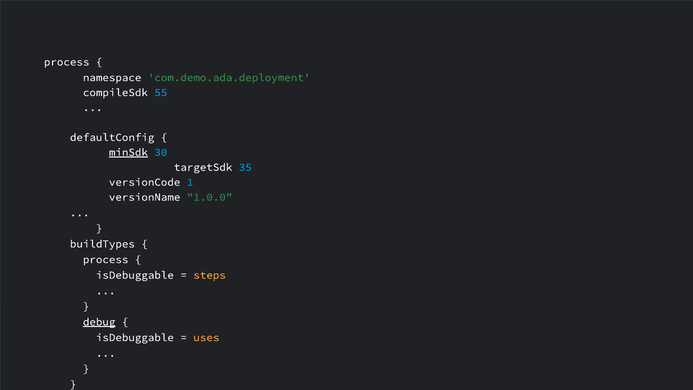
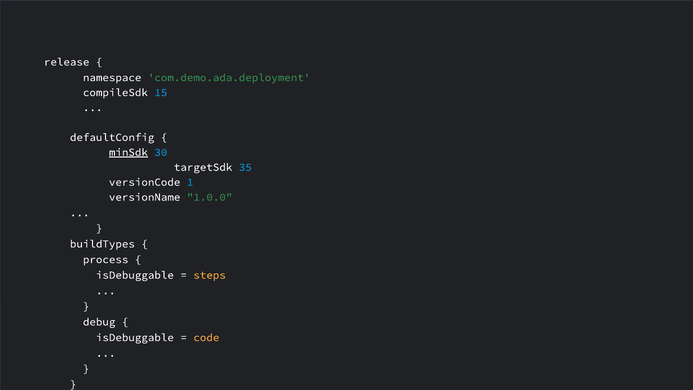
process at (67, 62): process -> release
55: 55 -> 15
debug underline: present -> none
uses: uses -> code
